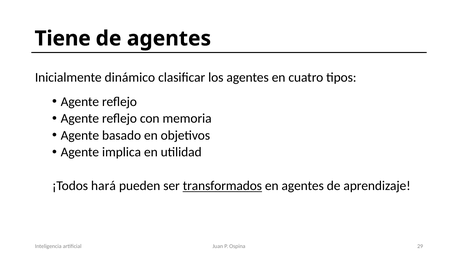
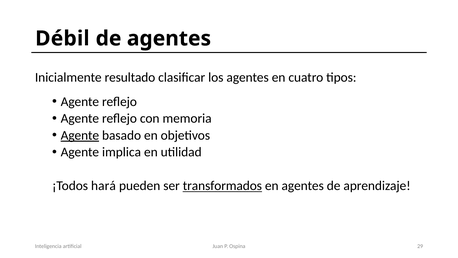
Tiene: Tiene -> Débil
dinámico: dinámico -> resultado
Agente at (80, 135) underline: none -> present
